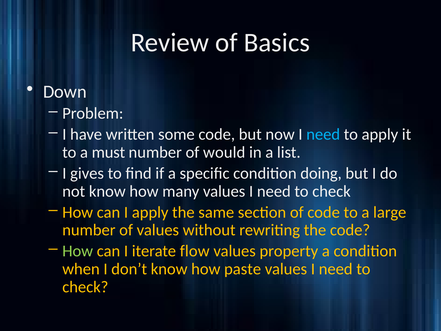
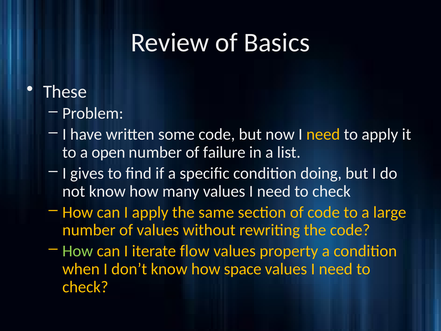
Down: Down -> These
need at (323, 134) colour: light blue -> yellow
must: must -> open
would: would -> failure
paste: paste -> space
